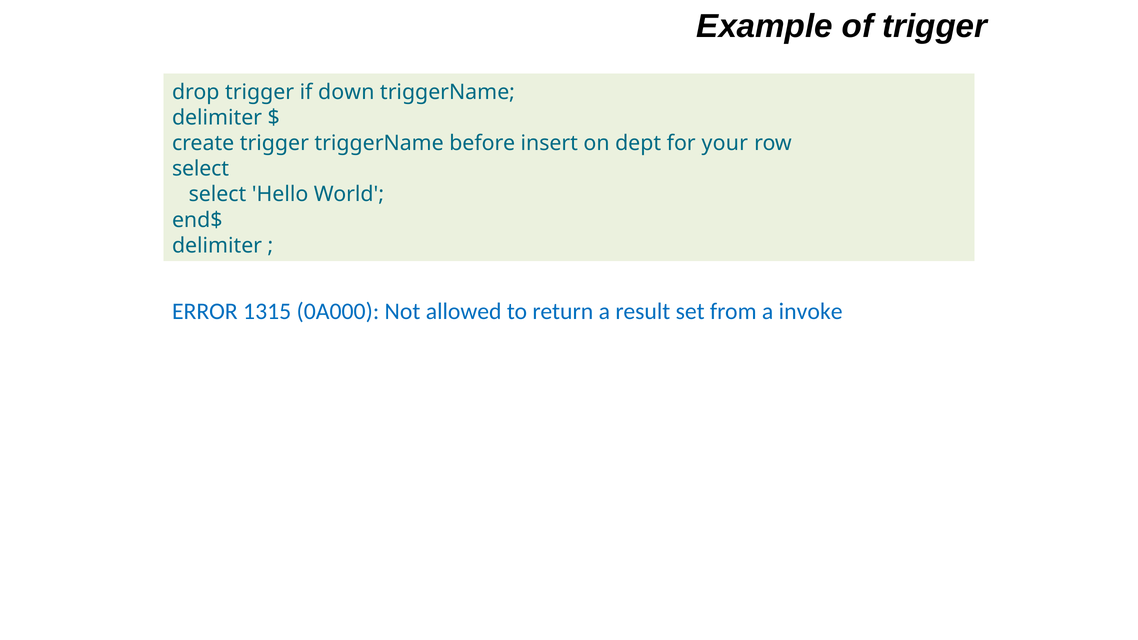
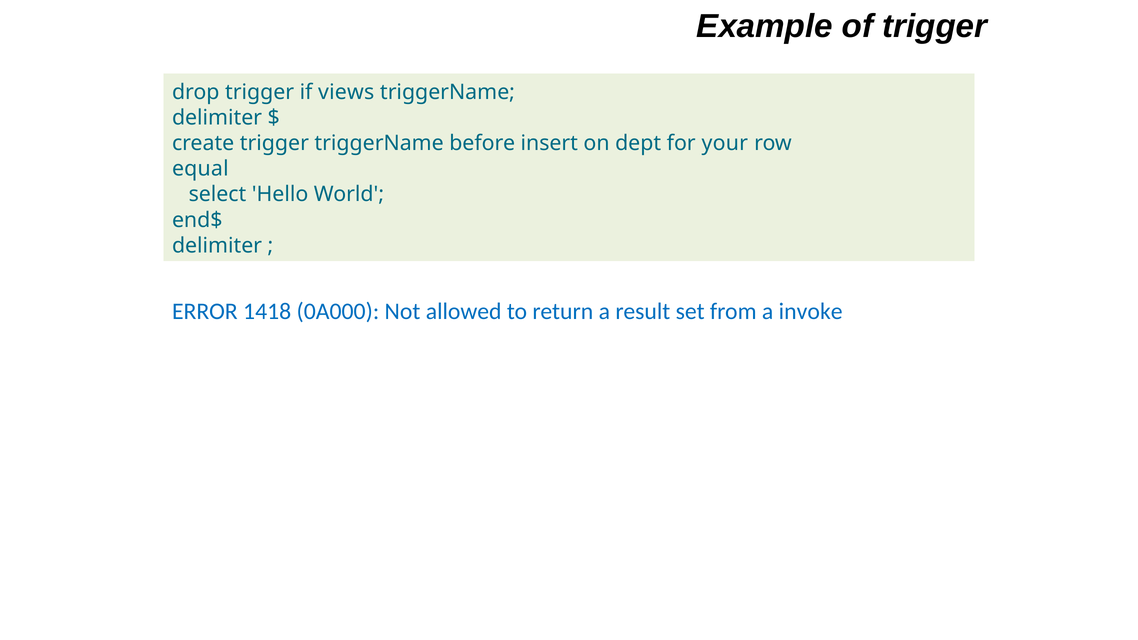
down: down -> views
select at (201, 169): select -> equal
1315: 1315 -> 1418
